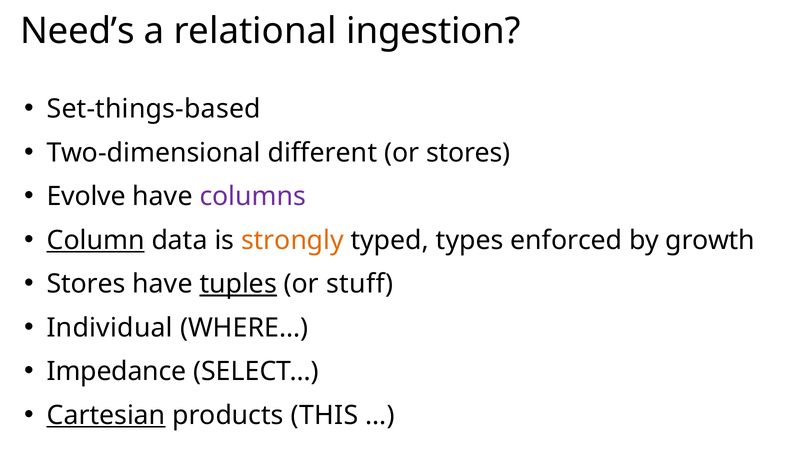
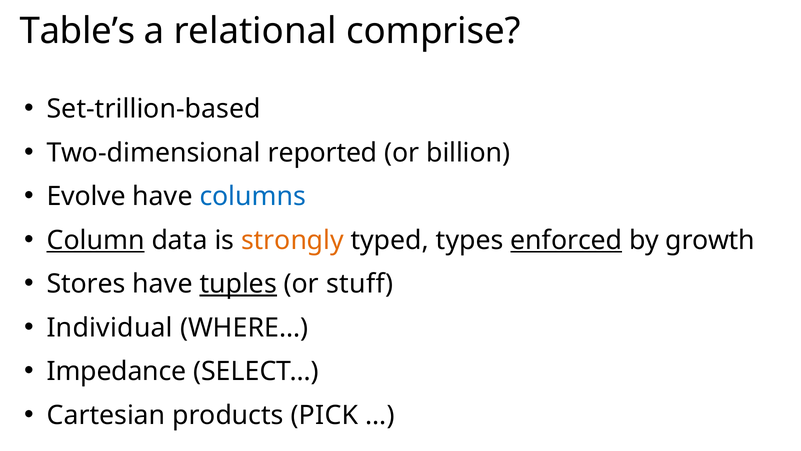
Need’s: Need’s -> Table’s
ingestion: ingestion -> comprise
Set-things-based: Set-things-based -> Set-trillion-based
different: different -> reported
or stores: stores -> billion
columns colour: purple -> blue
enforced underline: none -> present
Cartesian underline: present -> none
THIS: THIS -> PICK
